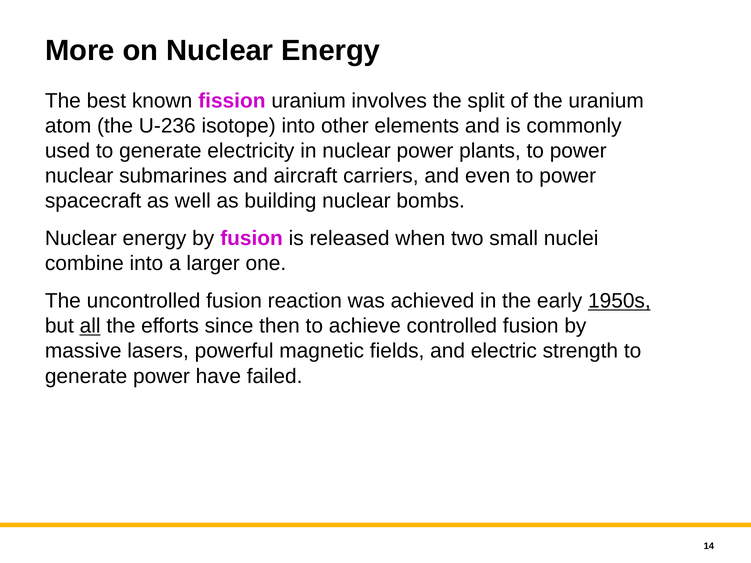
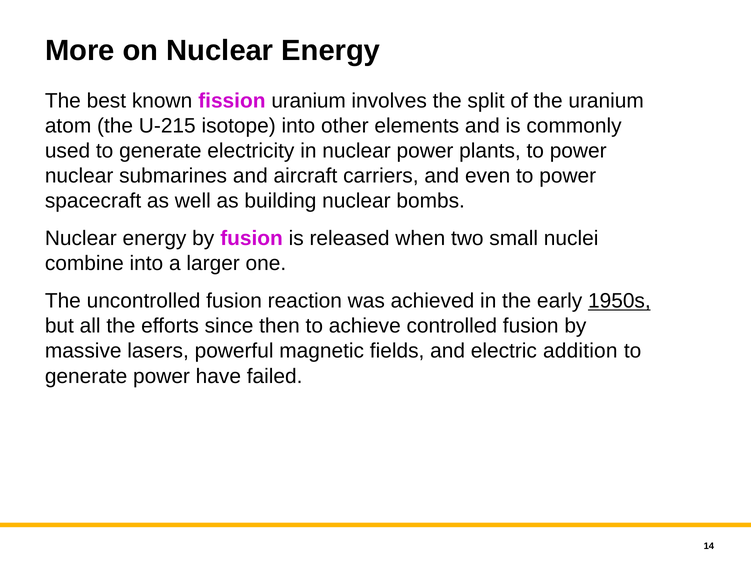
U-236: U-236 -> U-215
all underline: present -> none
strength: strength -> addition
